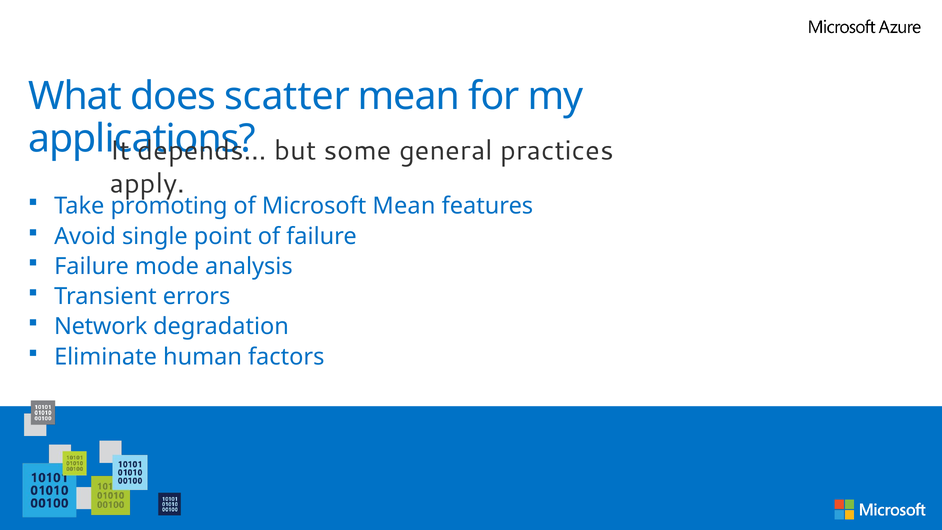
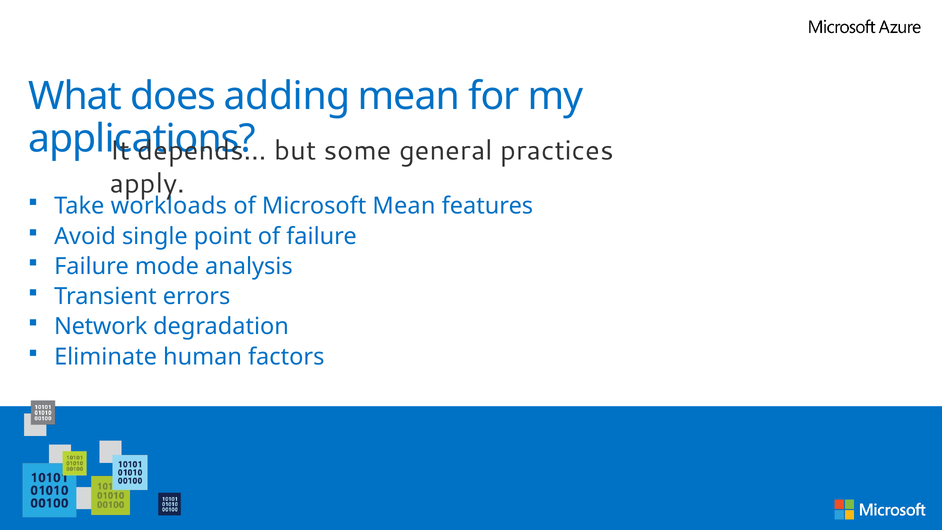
scatter: scatter -> adding
promoting: promoting -> workloads
